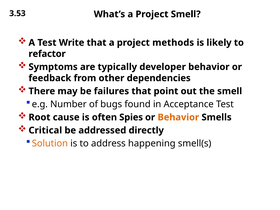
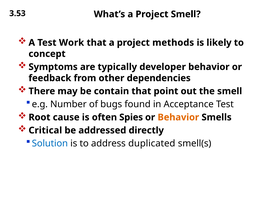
Write: Write -> Work
refactor: refactor -> concept
failures: failures -> contain
Solution colour: orange -> blue
happening: happening -> duplicated
